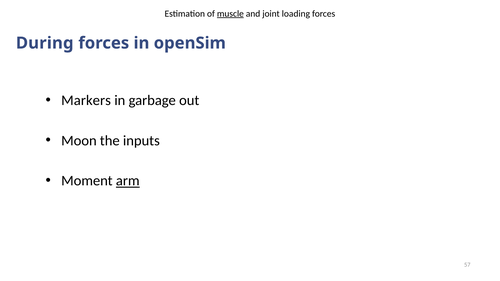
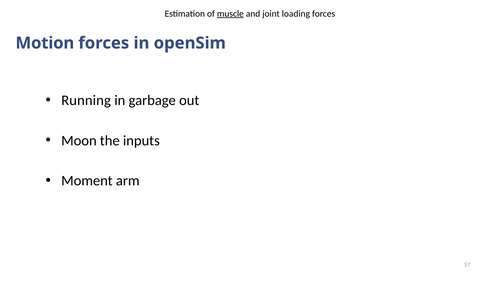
During: During -> Motion
Markers: Markers -> Running
arm underline: present -> none
